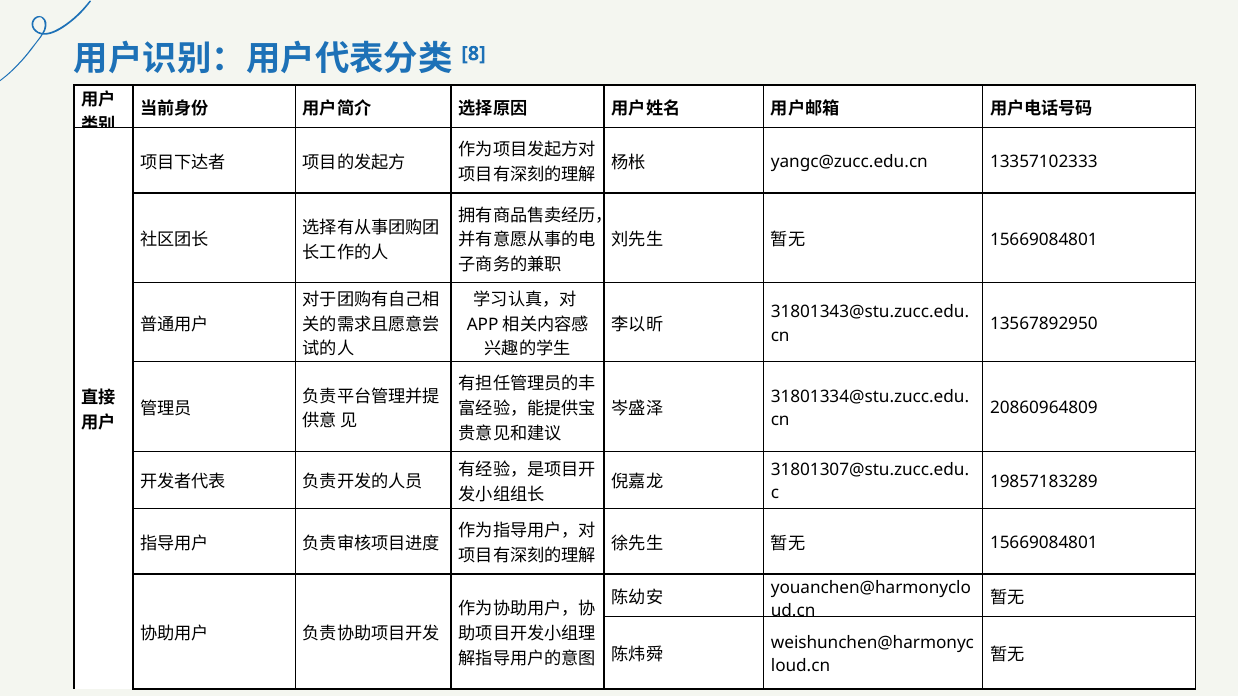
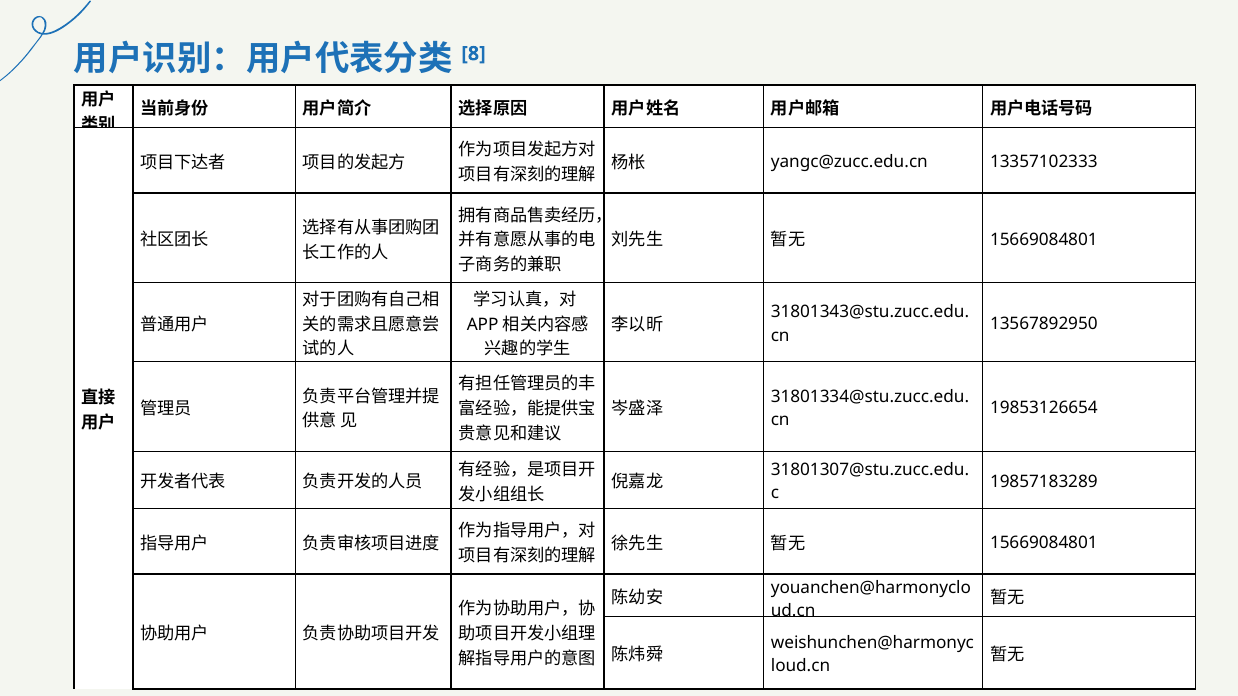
20860964809: 20860964809 -> 19853126654
